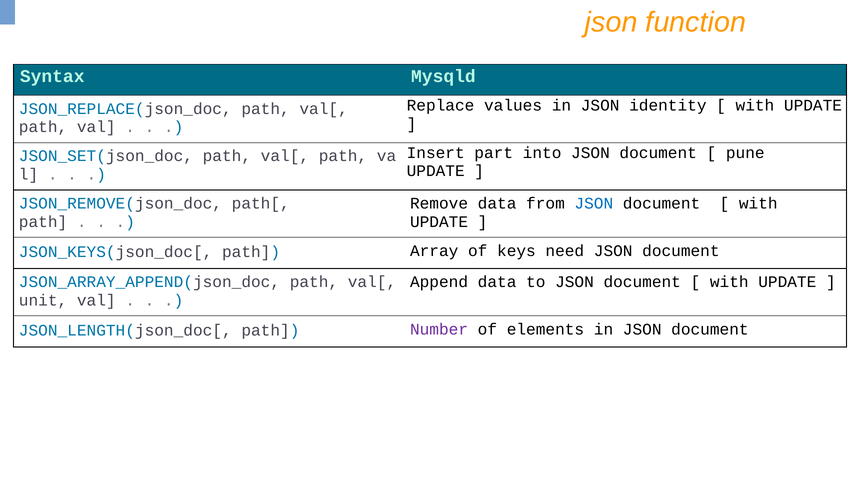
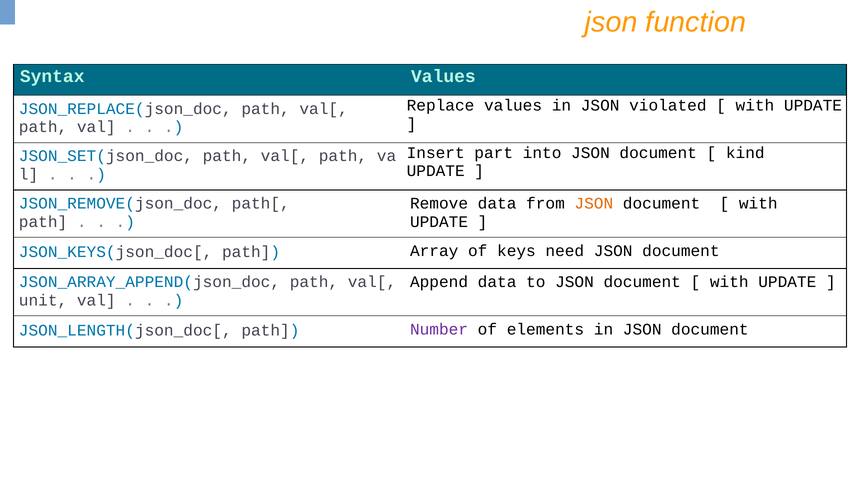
Syntax Mysqld: Mysqld -> Values
identity: identity -> violated
pune: pune -> kind
JSON at (594, 203) colour: blue -> orange
